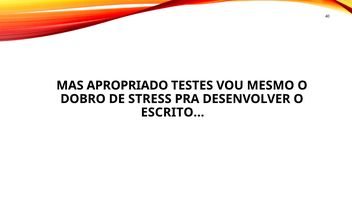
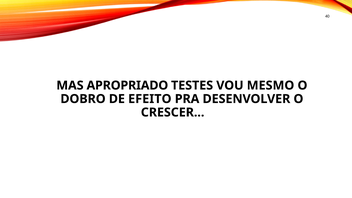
STRESS: STRESS -> EFEITO
ESCRITO: ESCRITO -> CRESCER
